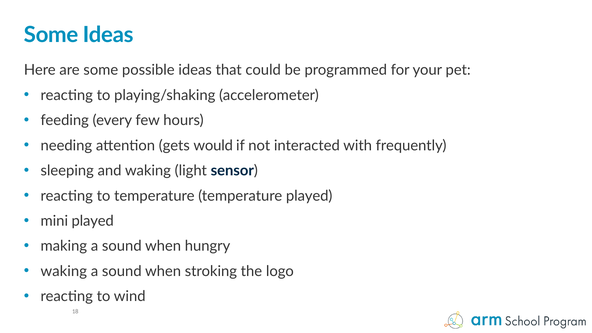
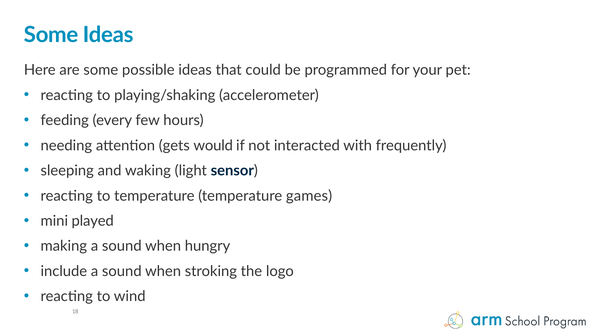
temperature played: played -> games
waking at (64, 271): waking -> include
